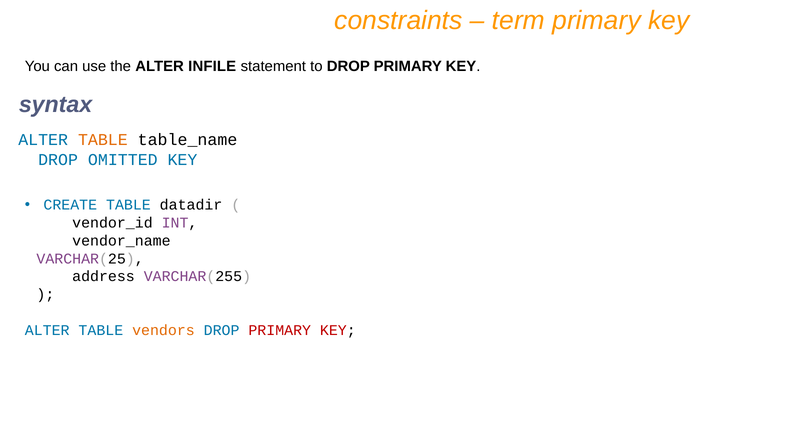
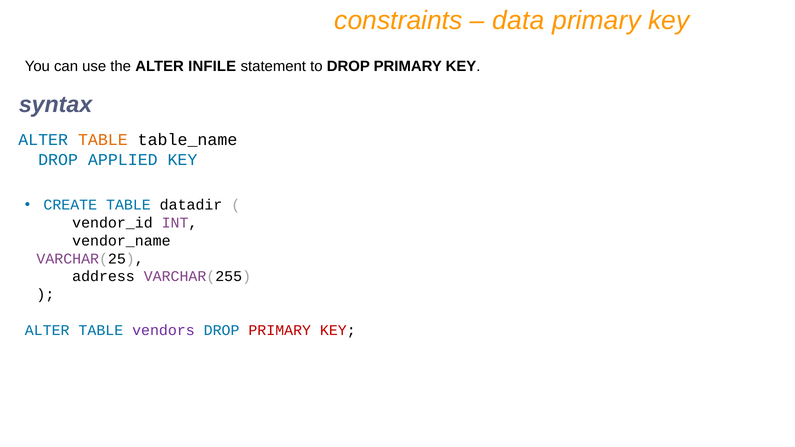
term: term -> data
OMITTED: OMITTED -> APPLIED
vendors colour: orange -> purple
